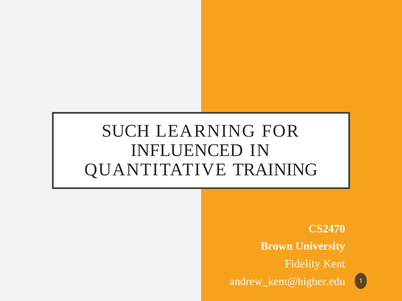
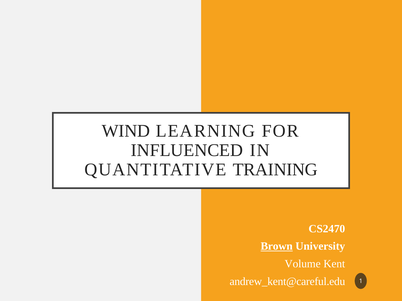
SUCH: SUCH -> WIND
Brown underline: none -> present
Fidelity: Fidelity -> Volume
andrew_kent@higher.edu: andrew_kent@higher.edu -> andrew_kent@careful.edu
